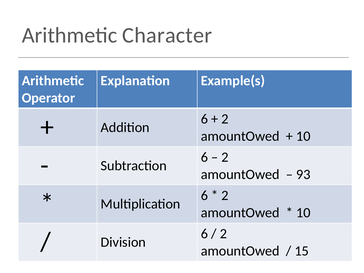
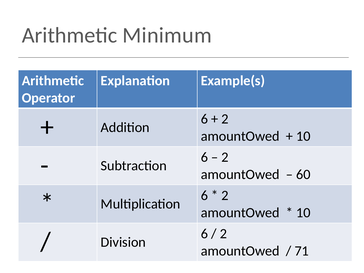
Character: Character -> Minimum
93: 93 -> 60
15: 15 -> 71
